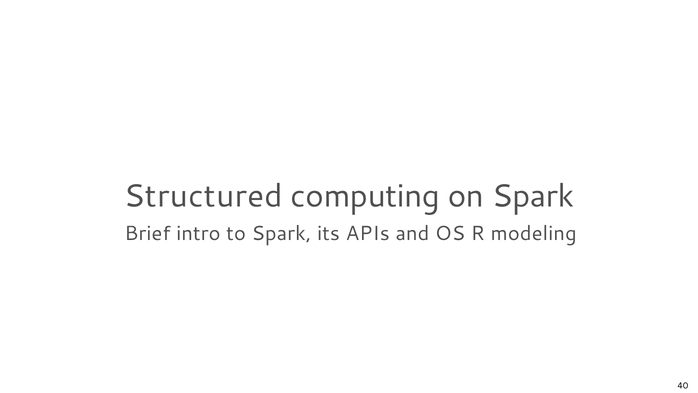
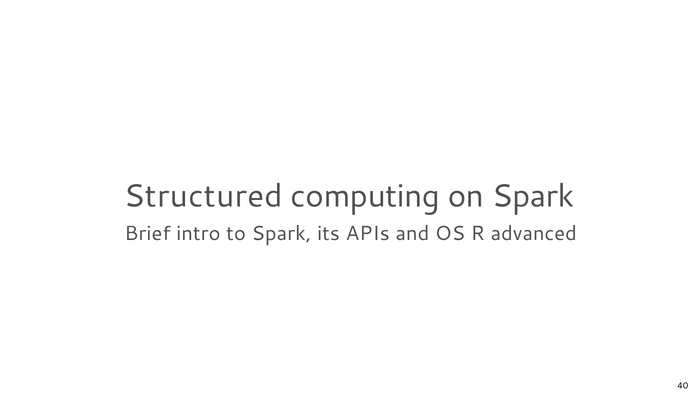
modeling: modeling -> advanced
